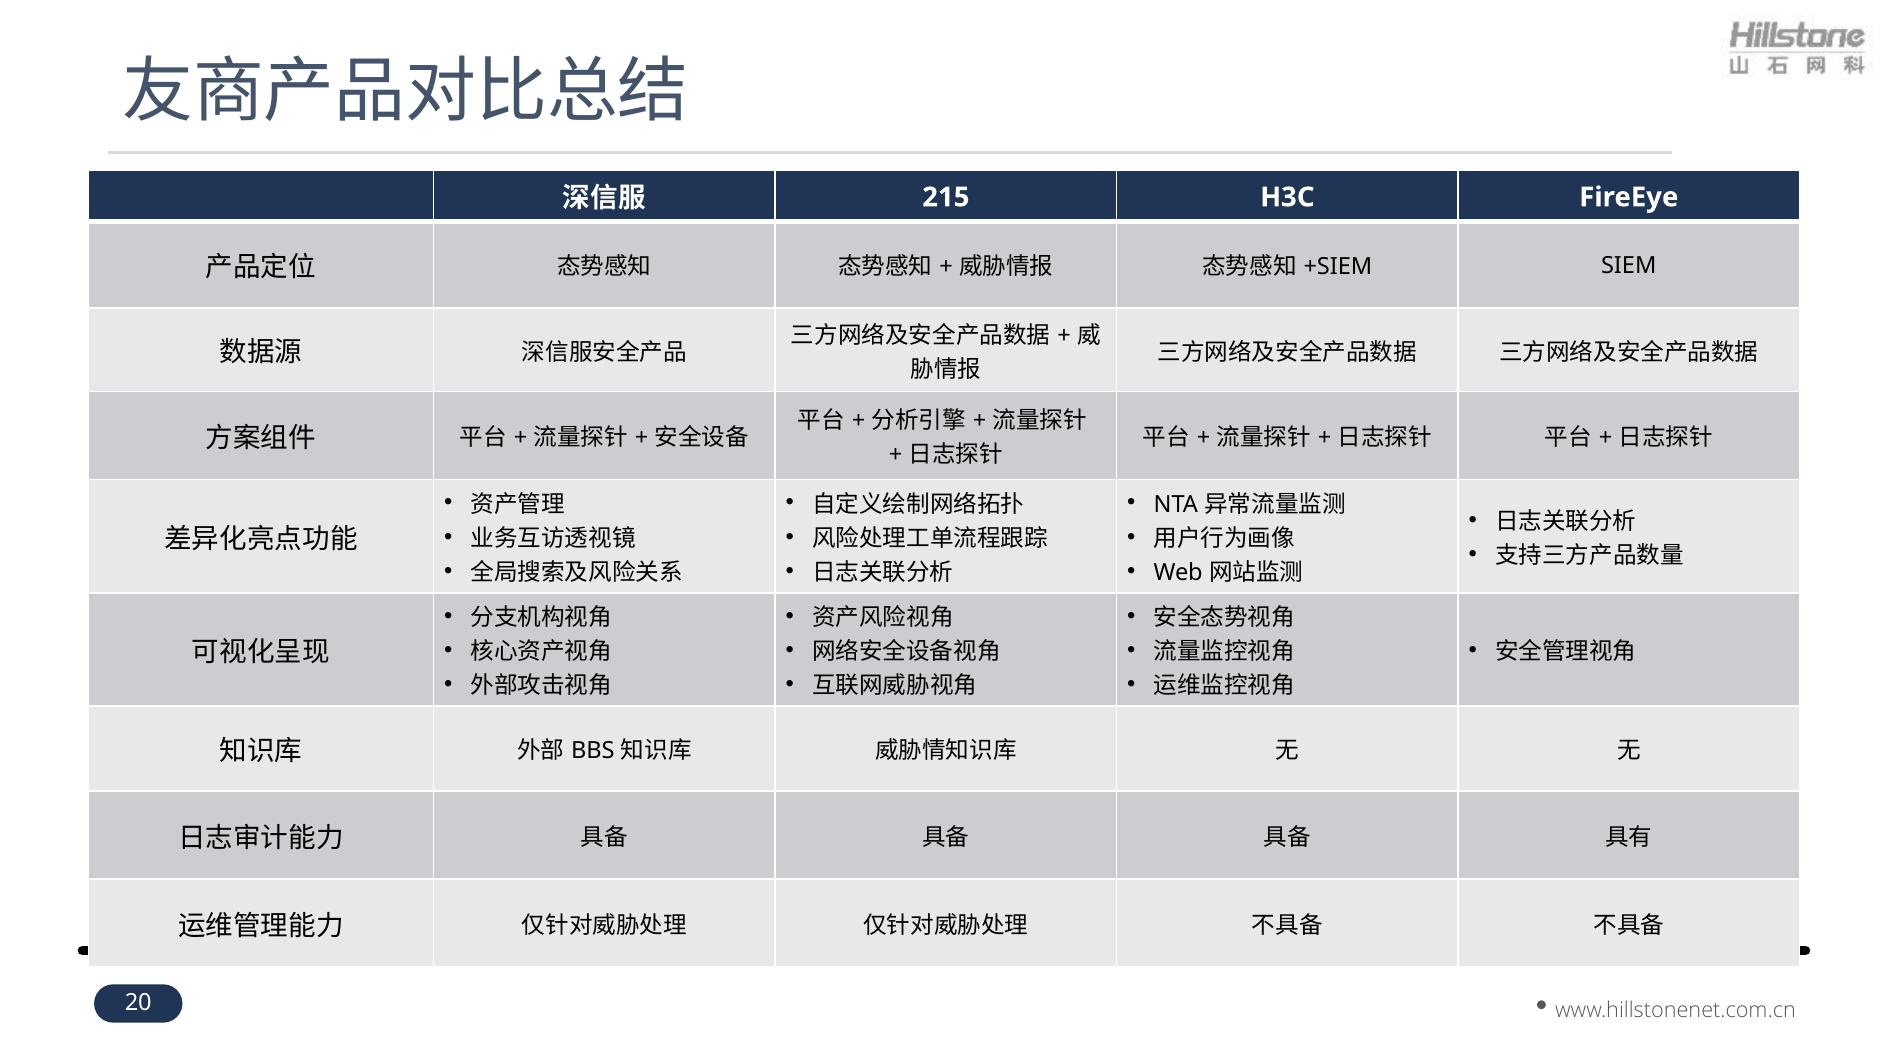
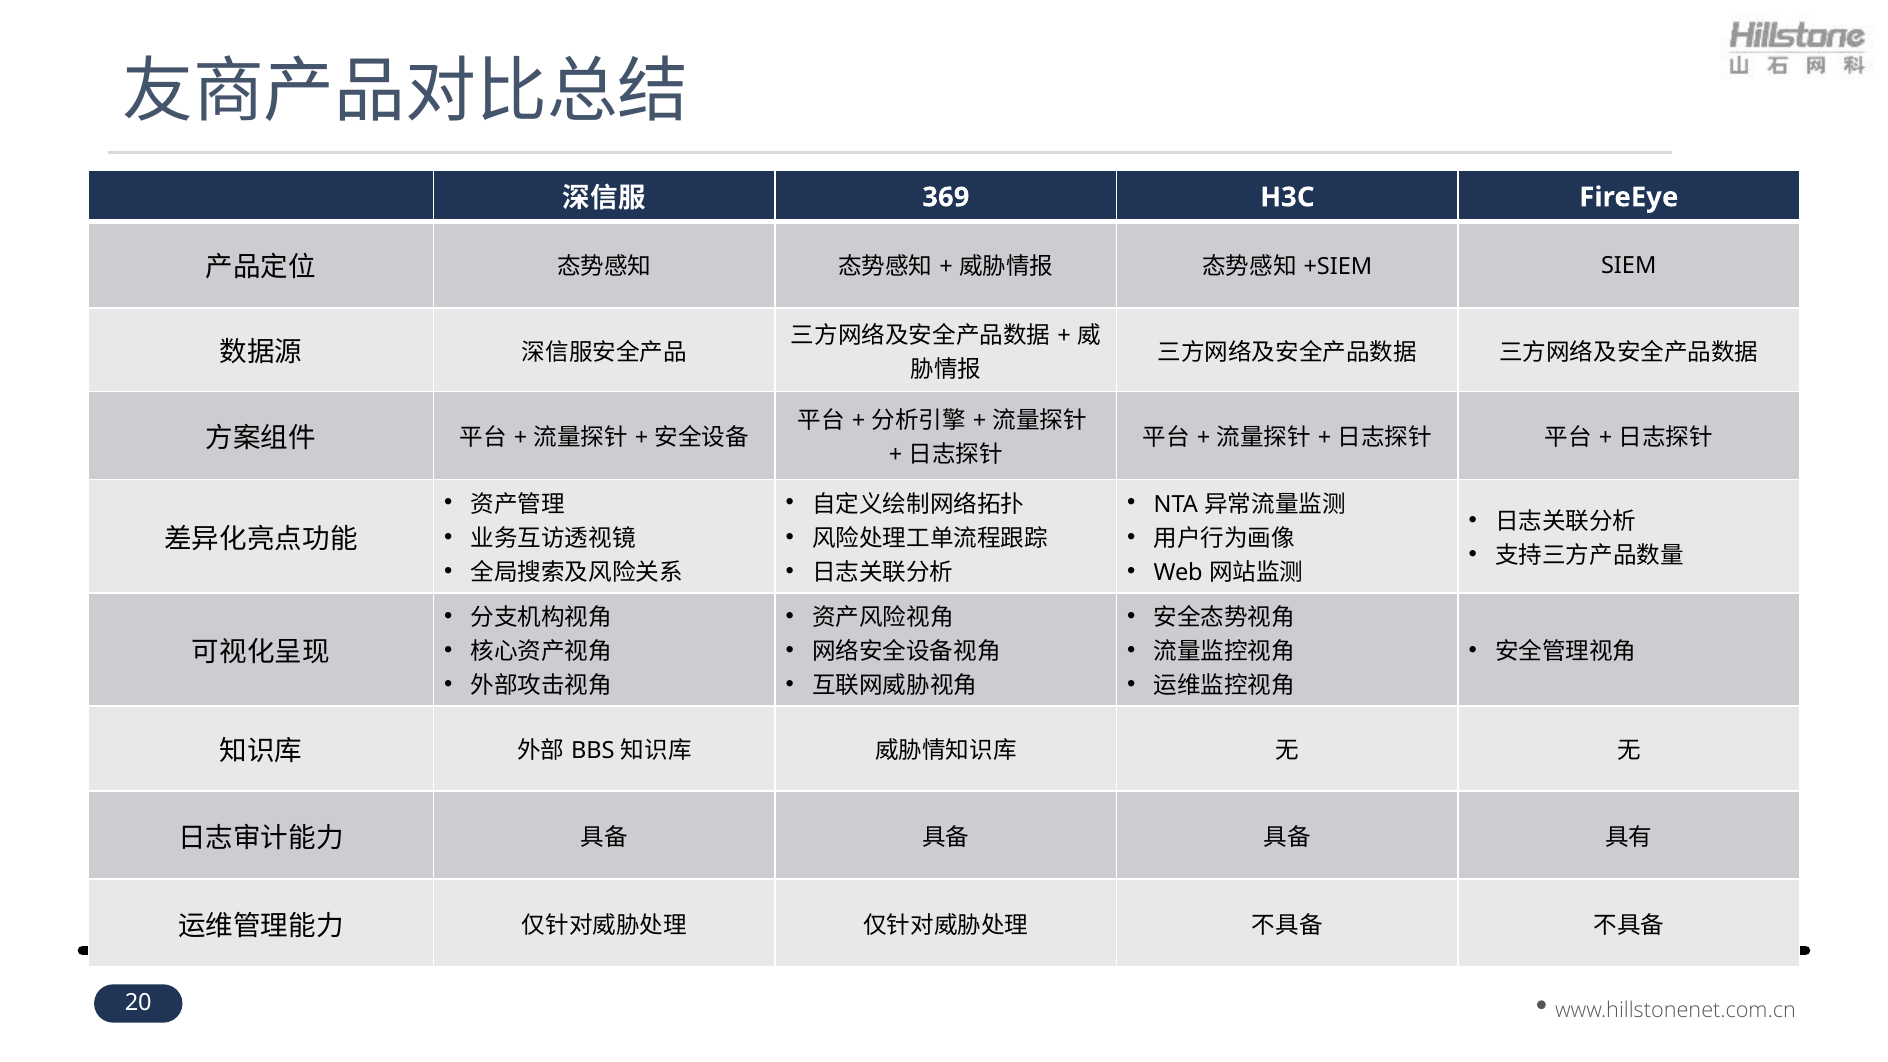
215: 215 -> 369
